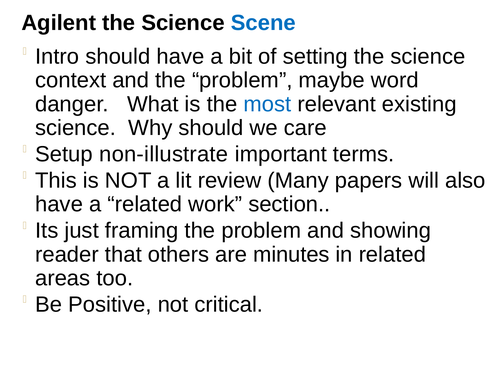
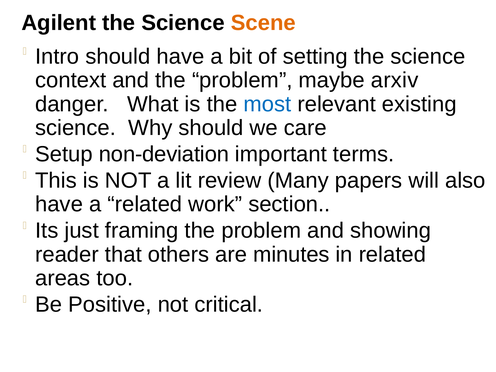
Scene colour: blue -> orange
word: word -> arxiv
non-illustrate: non-illustrate -> non-deviation
